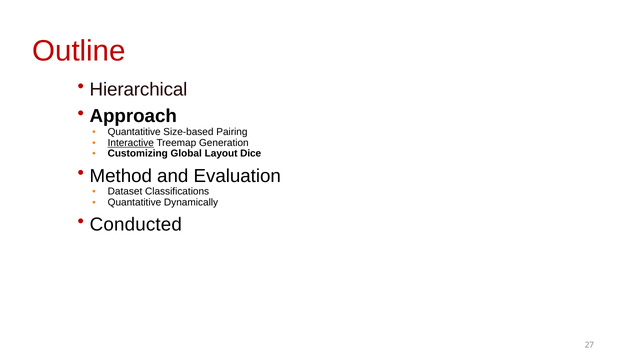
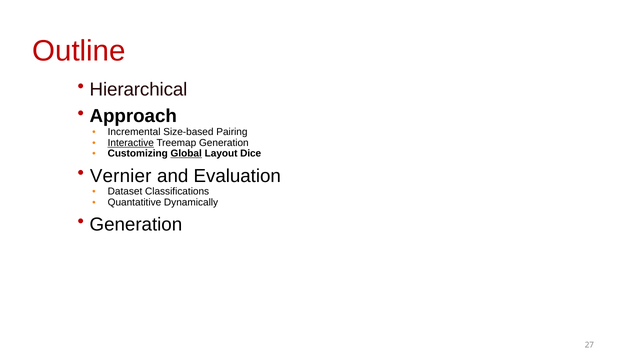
Quantatitive at (134, 132): Quantatitive -> Incremental
Global underline: none -> present
Method: Method -> Vernier
Conducted at (136, 224): Conducted -> Generation
